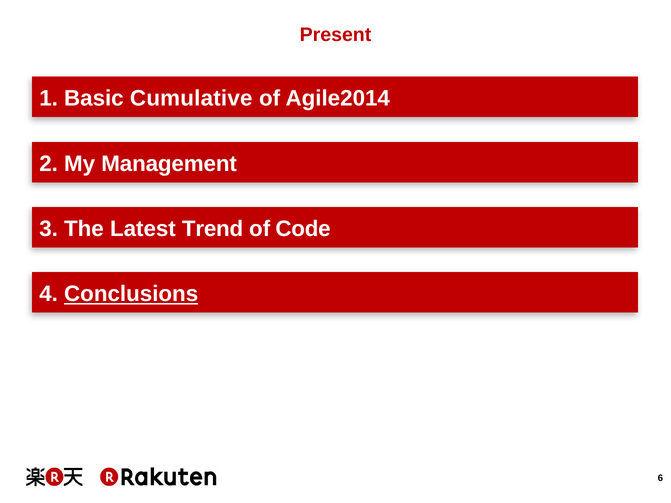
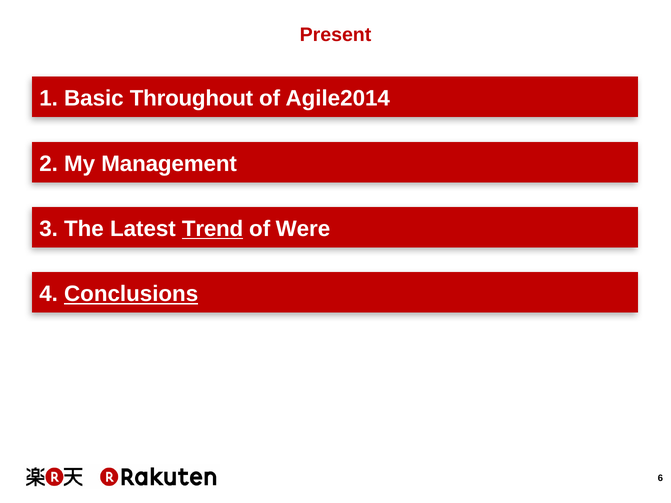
Cumulative: Cumulative -> Throughout
Trend underline: none -> present
Code: Code -> Were
